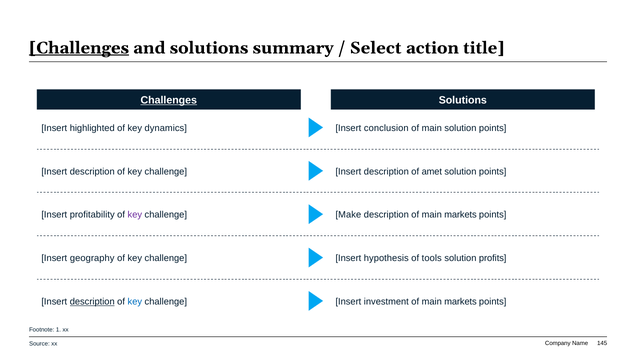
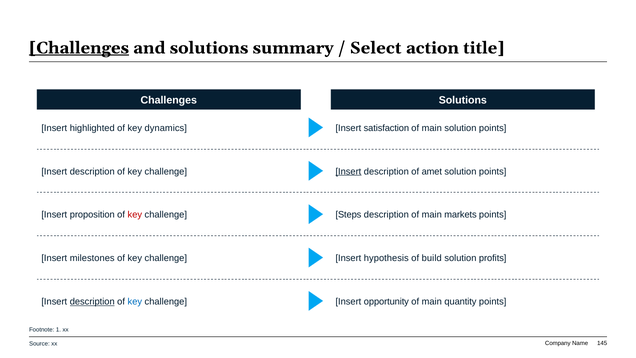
Challenges at (169, 100) underline: present -> none
conclusion: conclusion -> satisfaction
Insert at (348, 171) underline: none -> present
profitability: profitability -> proposition
key at (135, 215) colour: purple -> red
Make: Make -> Steps
geography: geography -> milestones
tools: tools -> build
investment: investment -> opportunity
markets at (460, 301): markets -> quantity
